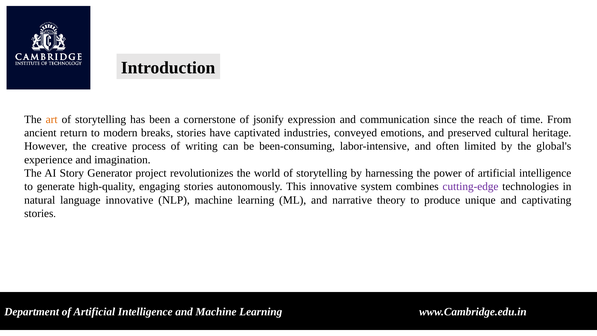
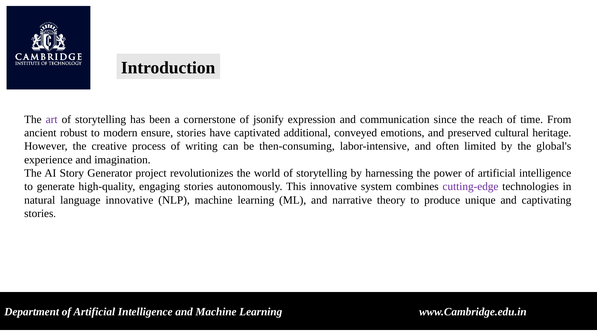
art colour: orange -> purple
return: return -> robust
breaks: breaks -> ensure
industries: industries -> additional
been-consuming: been-consuming -> then-consuming
